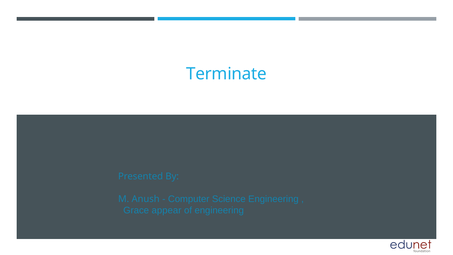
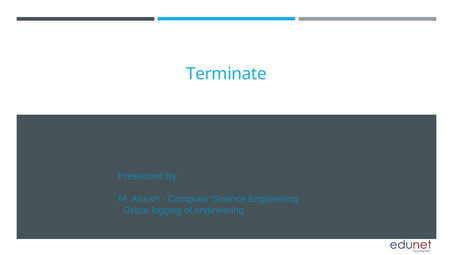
appear: appear -> logging
